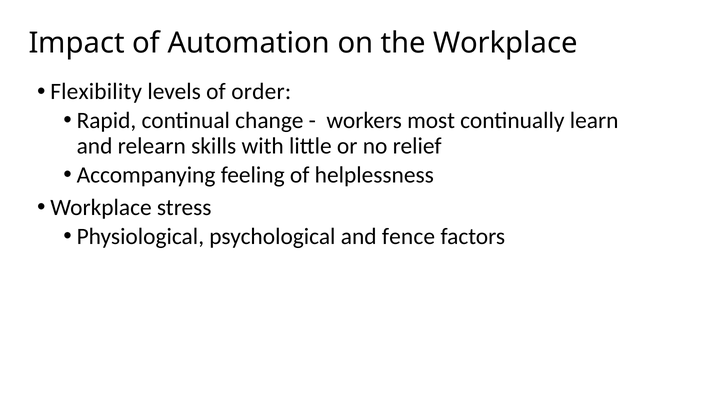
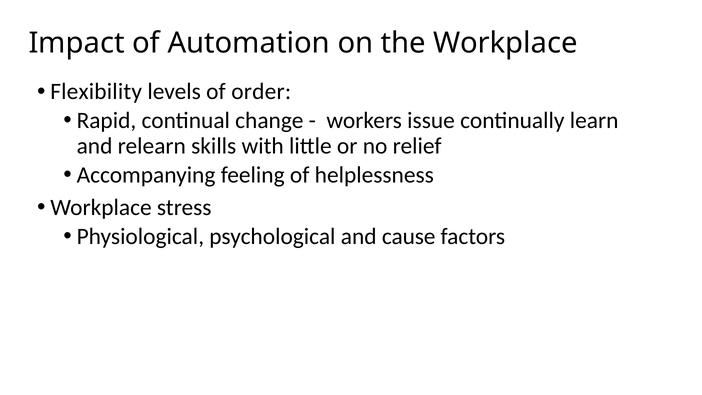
most: most -> issue
fence: fence -> cause
